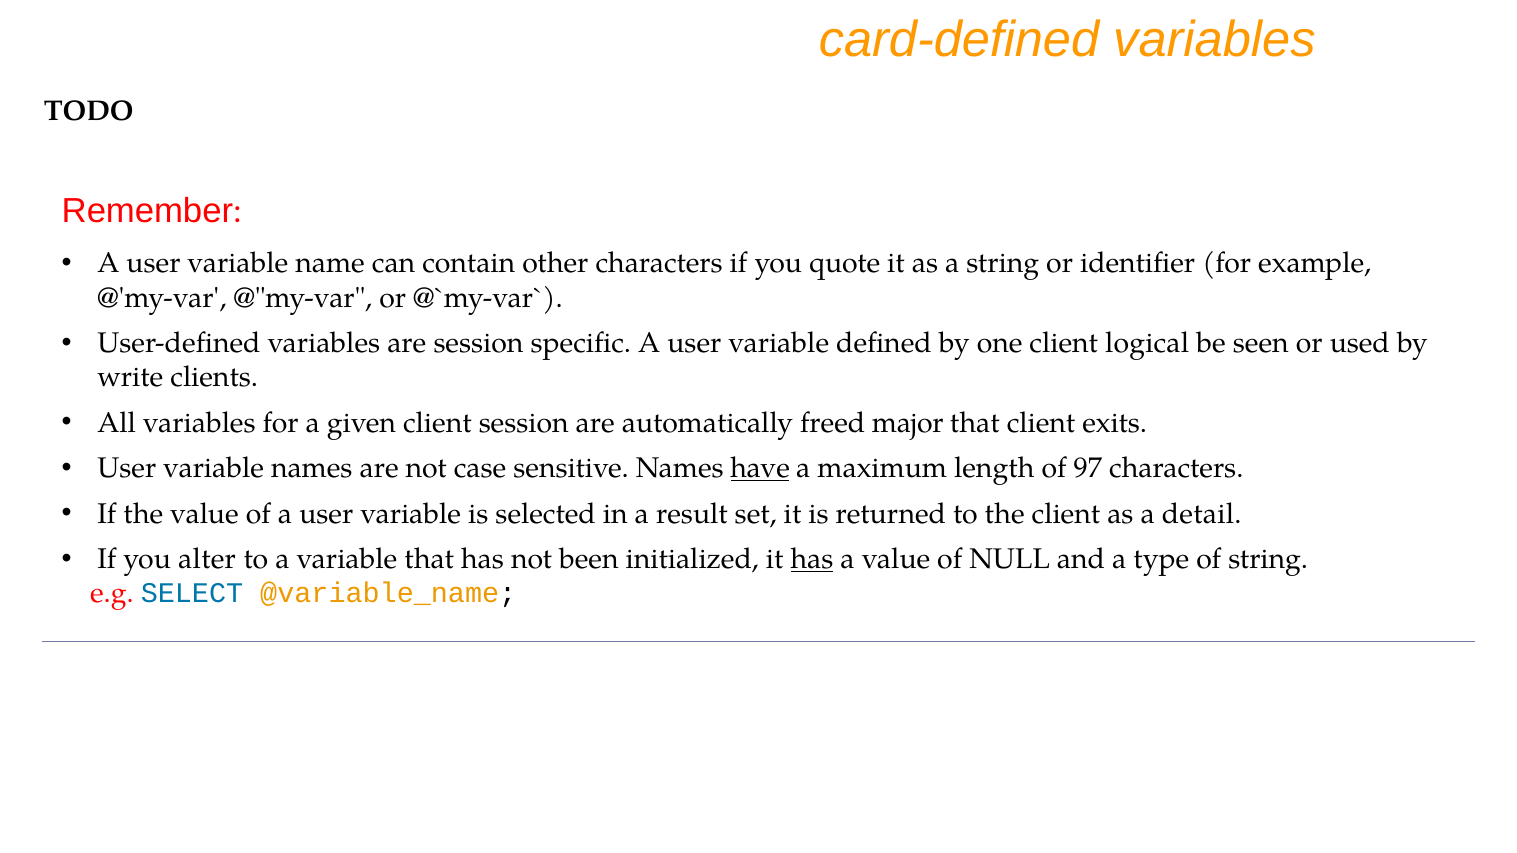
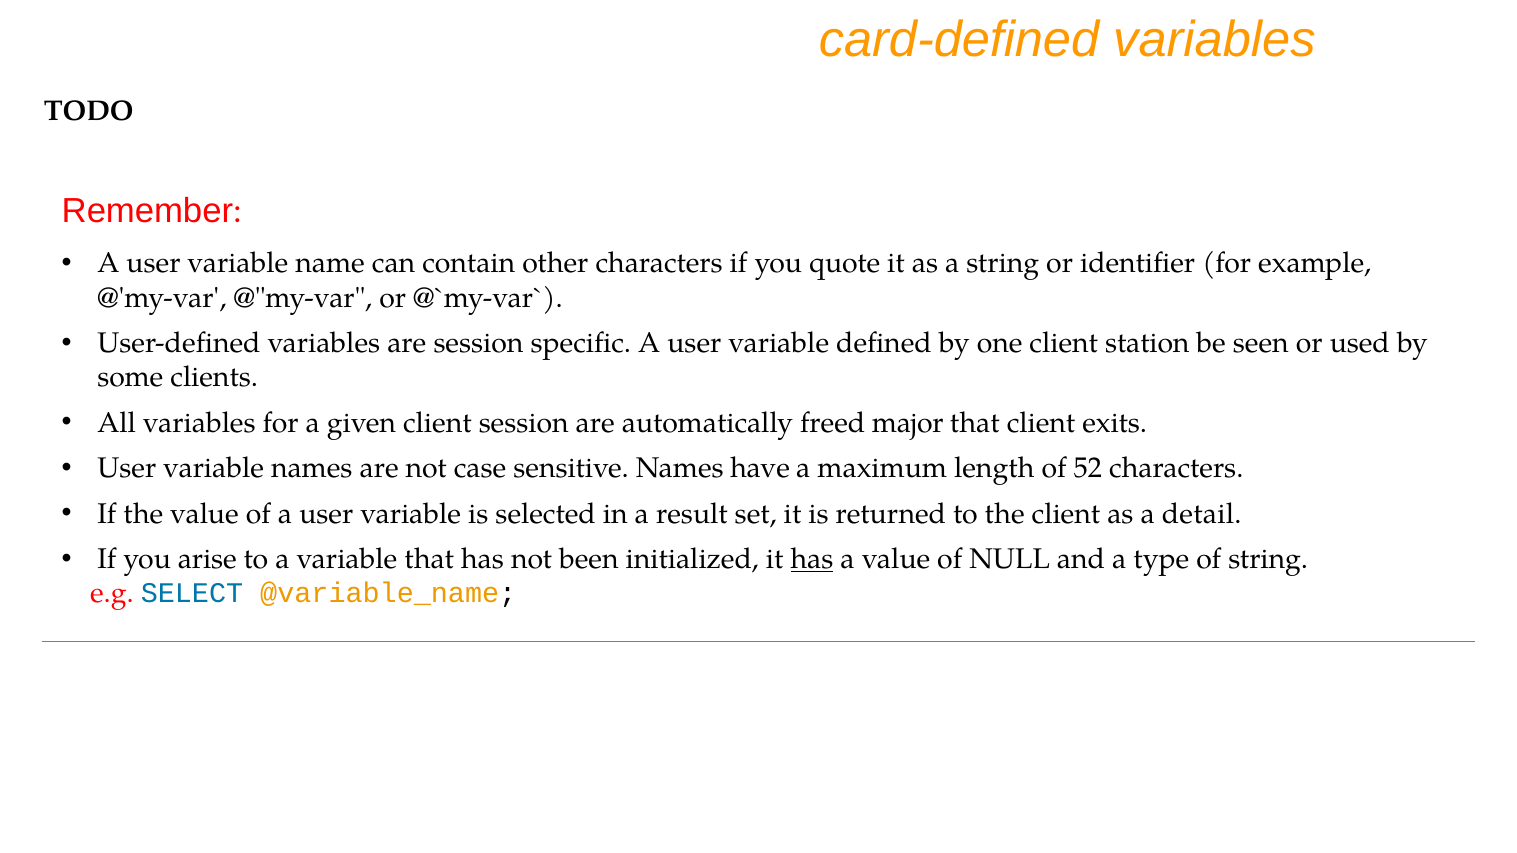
logical: logical -> station
write: write -> some
have underline: present -> none
97: 97 -> 52
alter: alter -> arise
